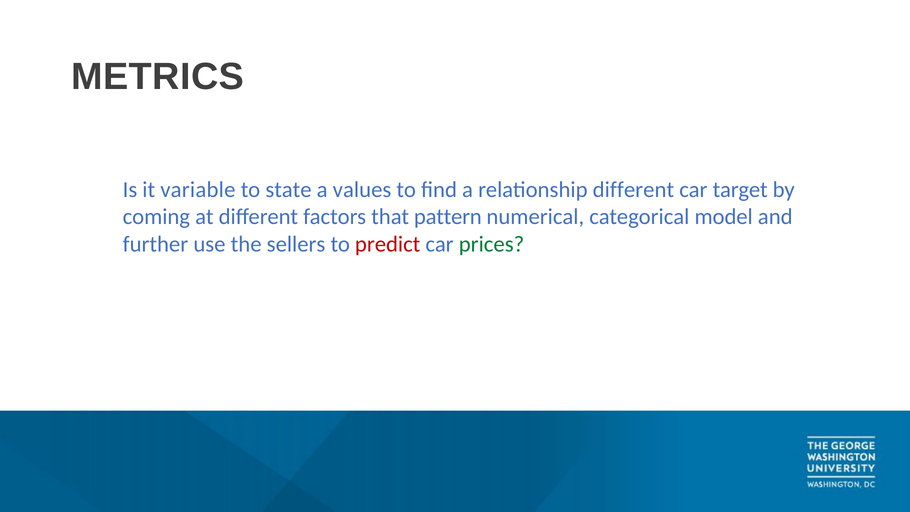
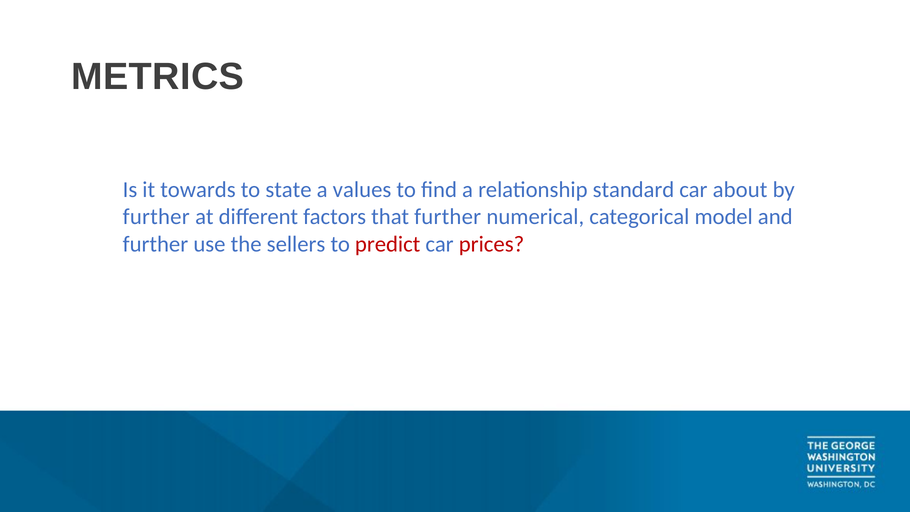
variable: variable -> towards
relationship different: different -> standard
target: target -> about
coming at (156, 217): coming -> further
that pattern: pattern -> further
prices colour: green -> red
